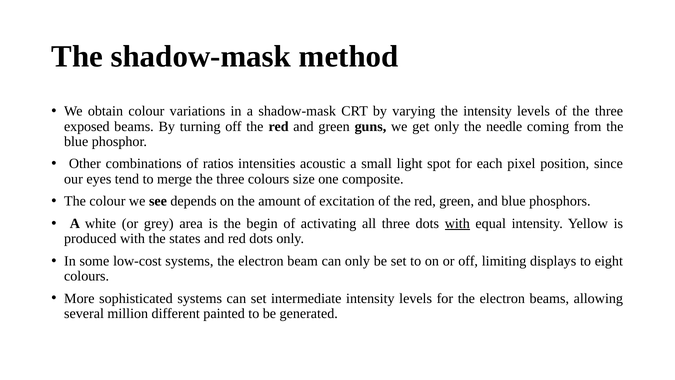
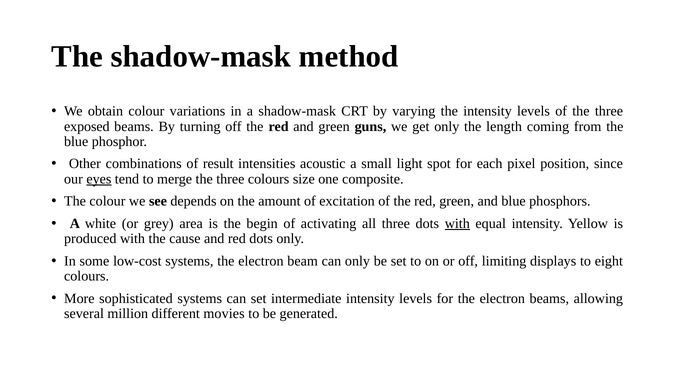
needle: needle -> length
ratios: ratios -> result
eyes underline: none -> present
states: states -> cause
painted: painted -> movies
